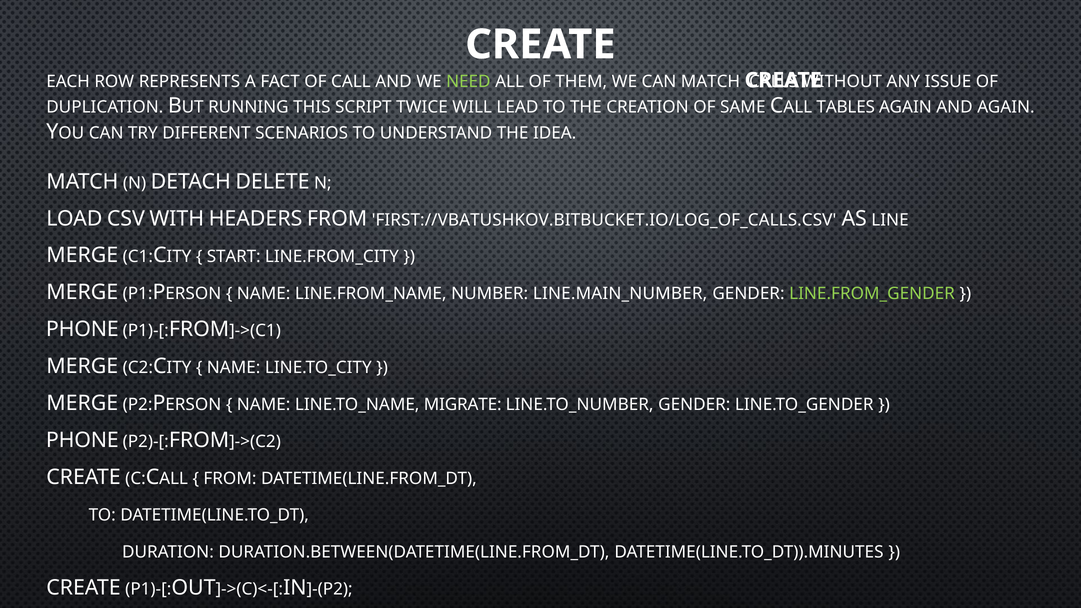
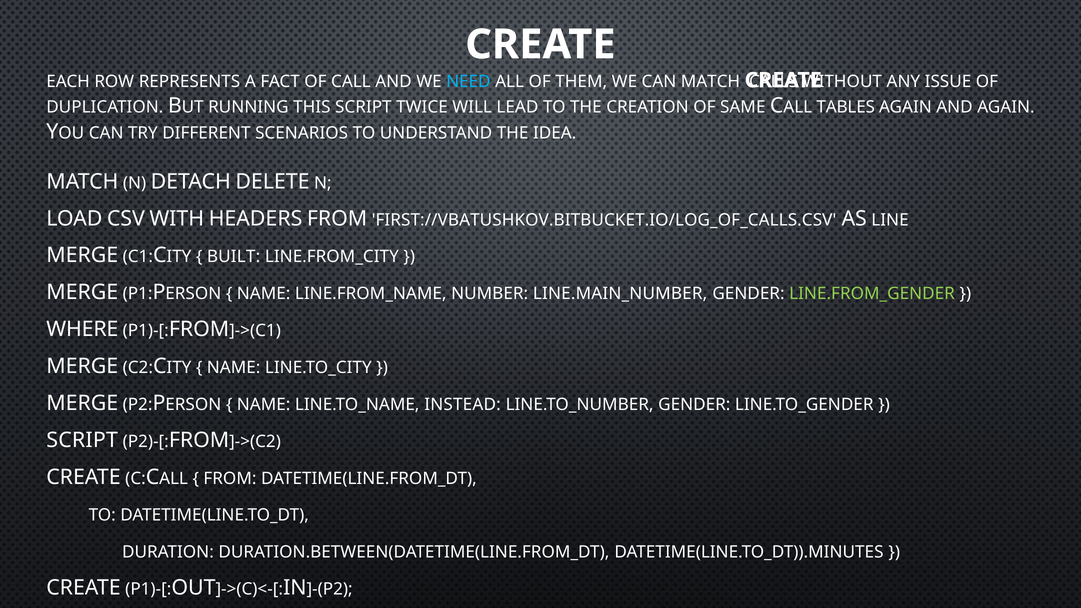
NEED colour: light green -> light blue
START: START -> BUILT
PHONE at (82, 329): PHONE -> WHERE
MIGRATE: MIGRATE -> INSTEAD
PHONE at (82, 440): PHONE -> SCRIPT
